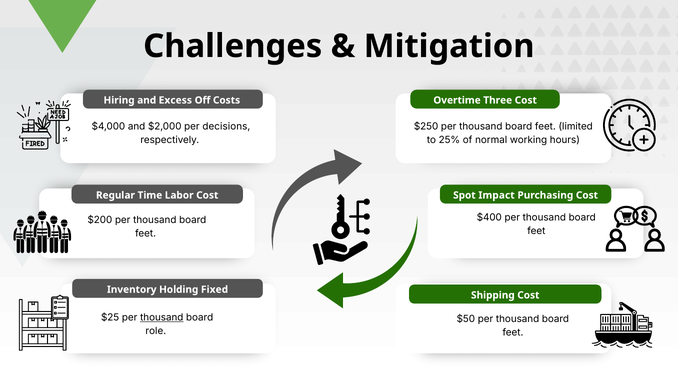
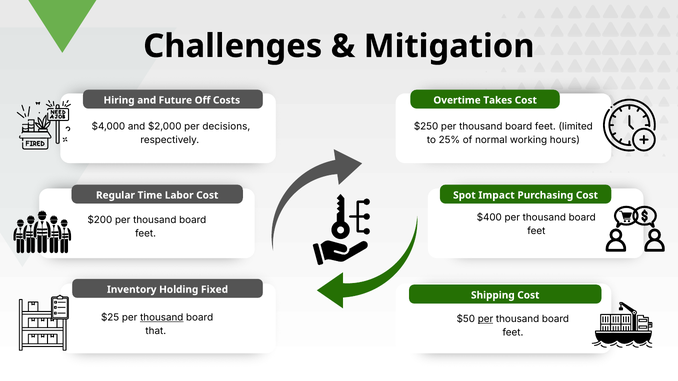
Excess: Excess -> Future
Three: Three -> Takes
per at (485, 319) underline: none -> present
role: role -> that
